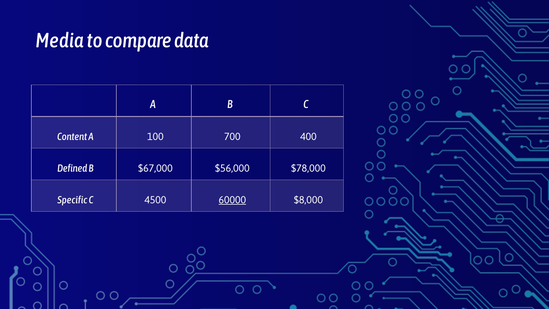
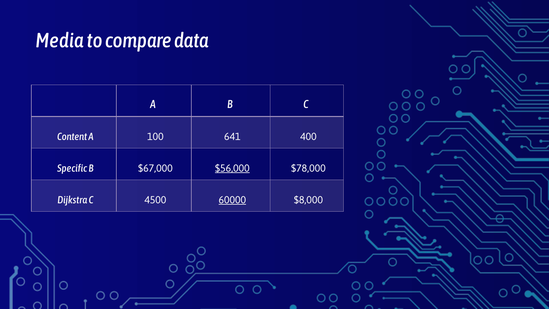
700: 700 -> 641
Defined: Defined -> Specific
$56,000 underline: none -> present
Specific: Specific -> Dijkstra
